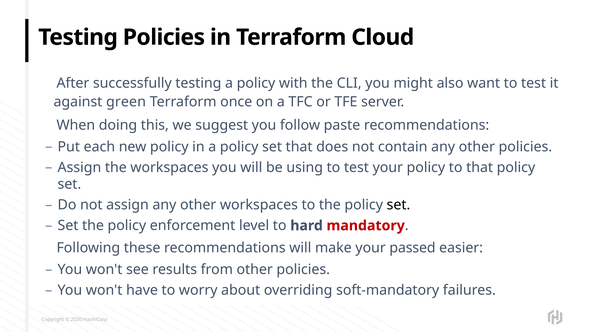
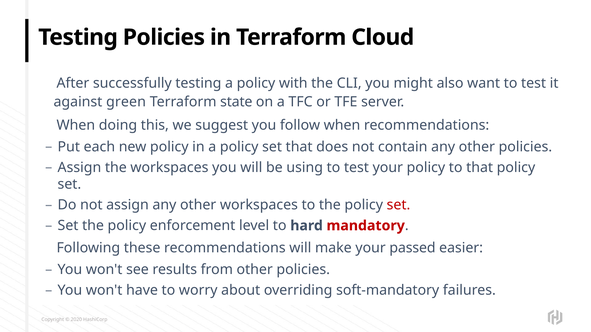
once: once -> state
follow paste: paste -> when
set at (398, 205) colour: black -> red
